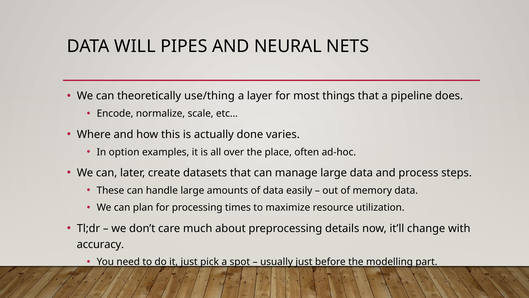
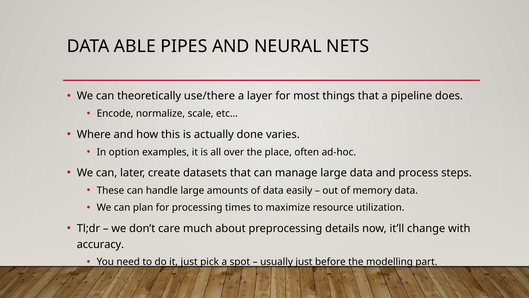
WILL: WILL -> ABLE
use/thing: use/thing -> use/there
